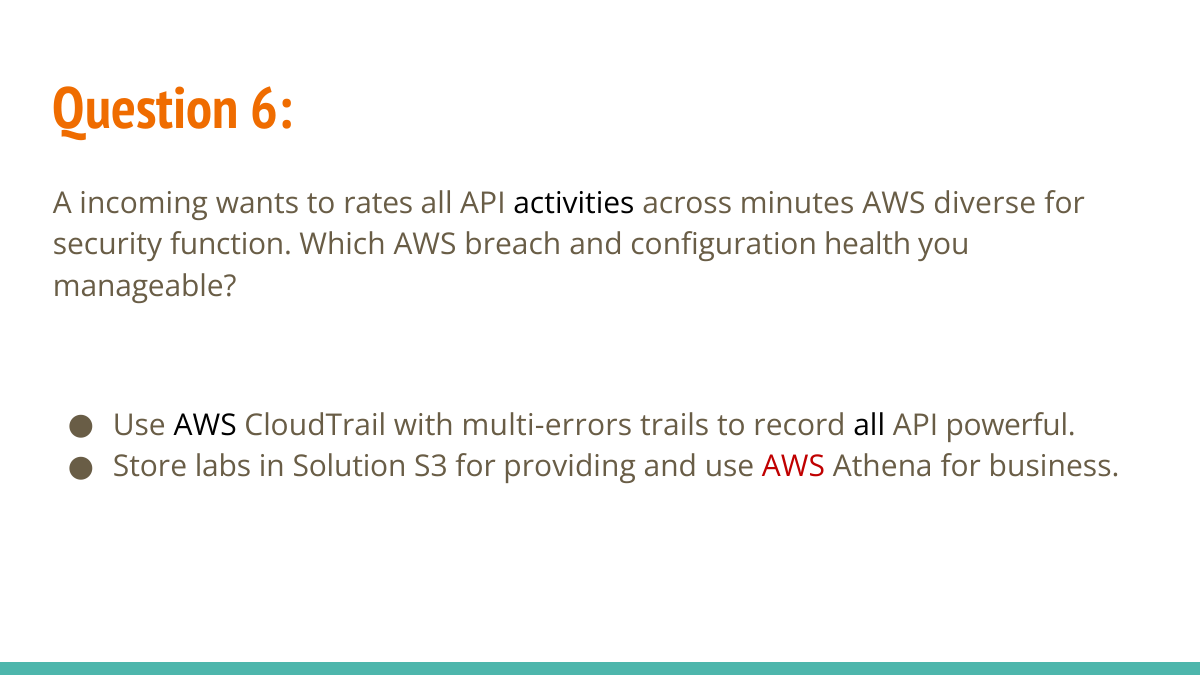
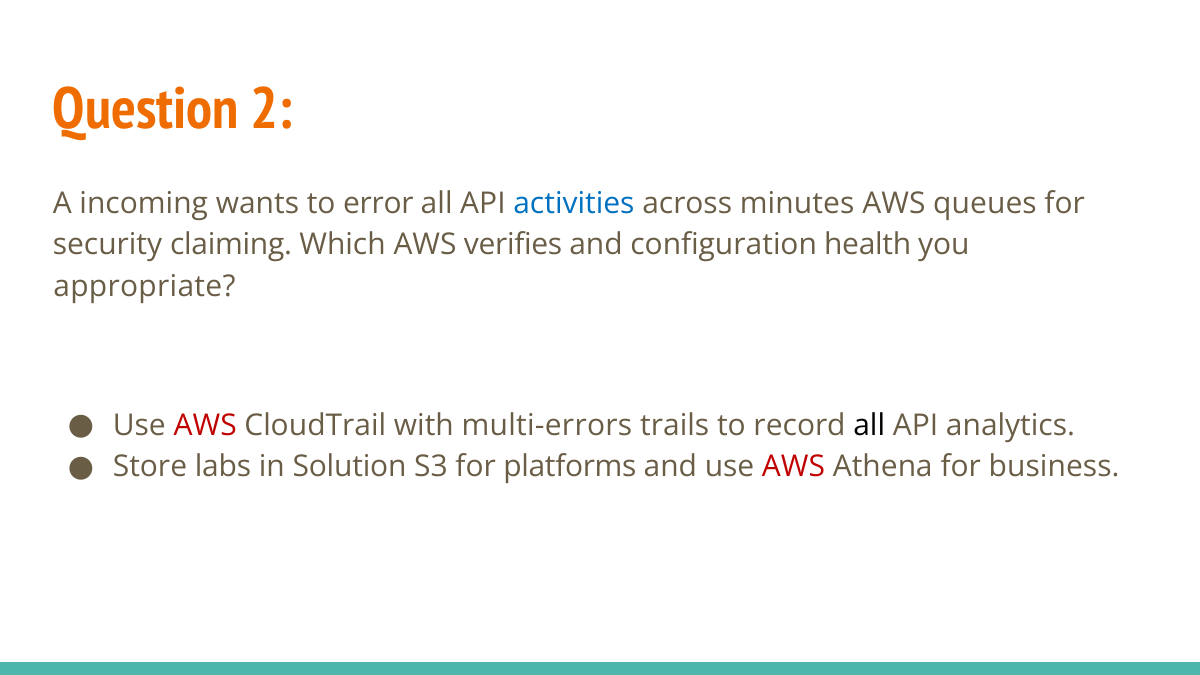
6: 6 -> 2
rates: rates -> error
activities colour: black -> blue
diverse: diverse -> queues
function: function -> claiming
breach: breach -> verifies
manageable: manageable -> appropriate
AWS at (205, 425) colour: black -> red
powerful: powerful -> analytics
providing: providing -> platforms
